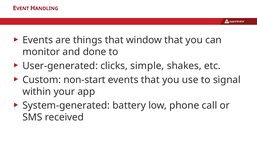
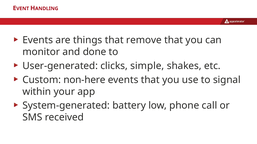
window: window -> remove
non-start: non-start -> non-here
